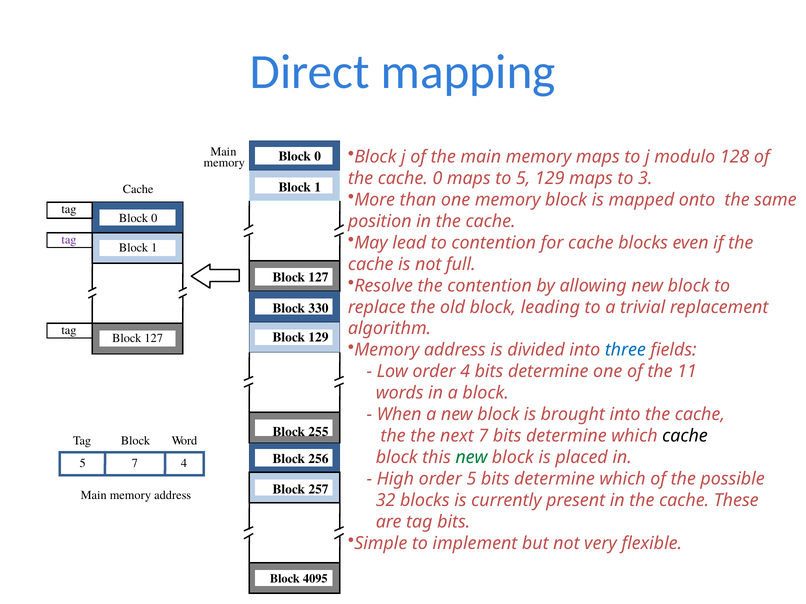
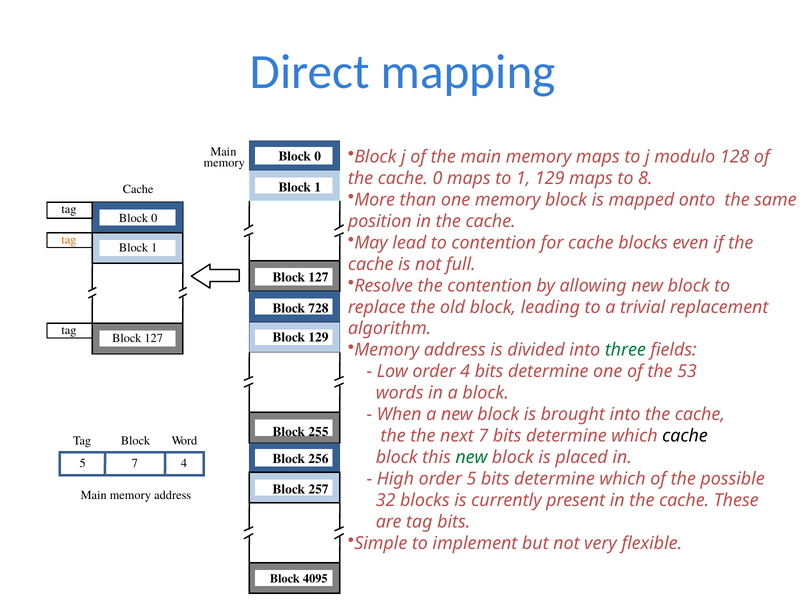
to 5: 5 -> 1
3: 3 -> 8
tag at (69, 240) colour: purple -> orange
330: 330 -> 728
three colour: blue -> green
11: 11 -> 53
